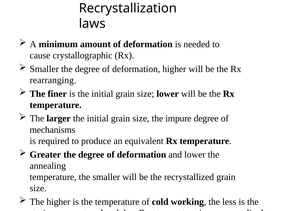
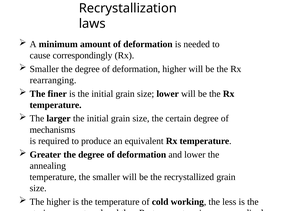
cause crystallographic: crystallographic -> correspondingly
impure: impure -> certain
